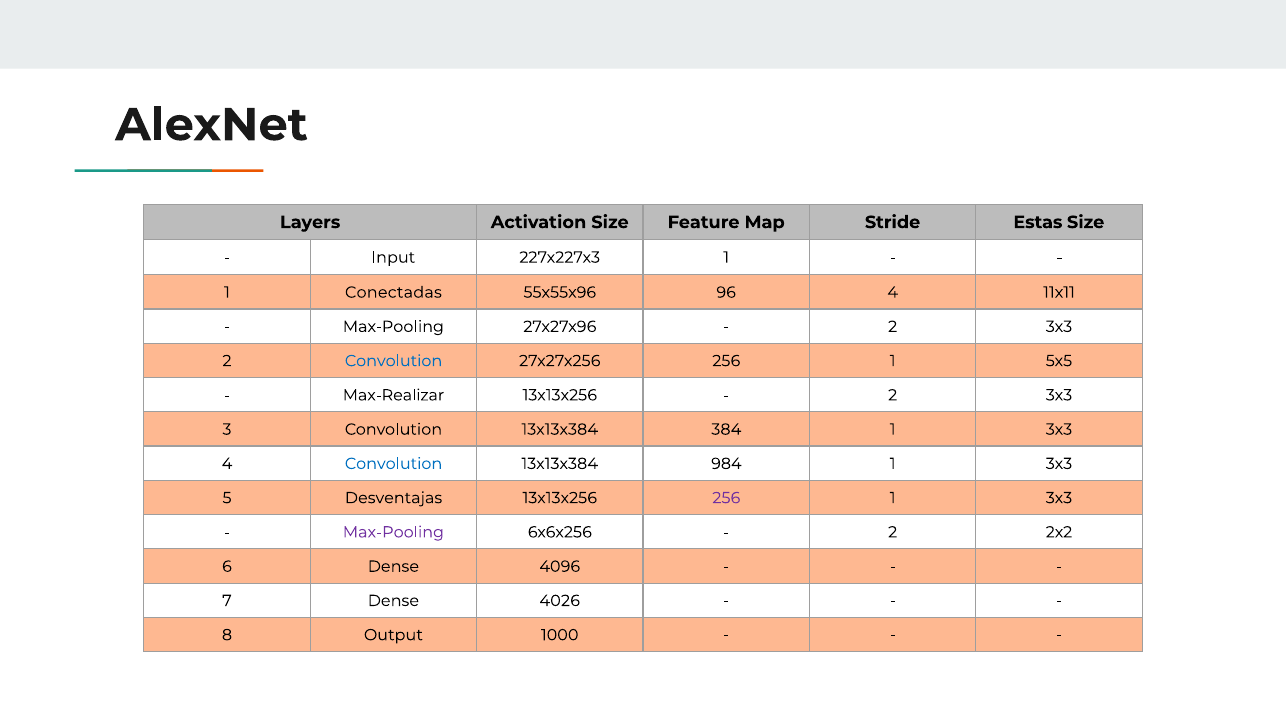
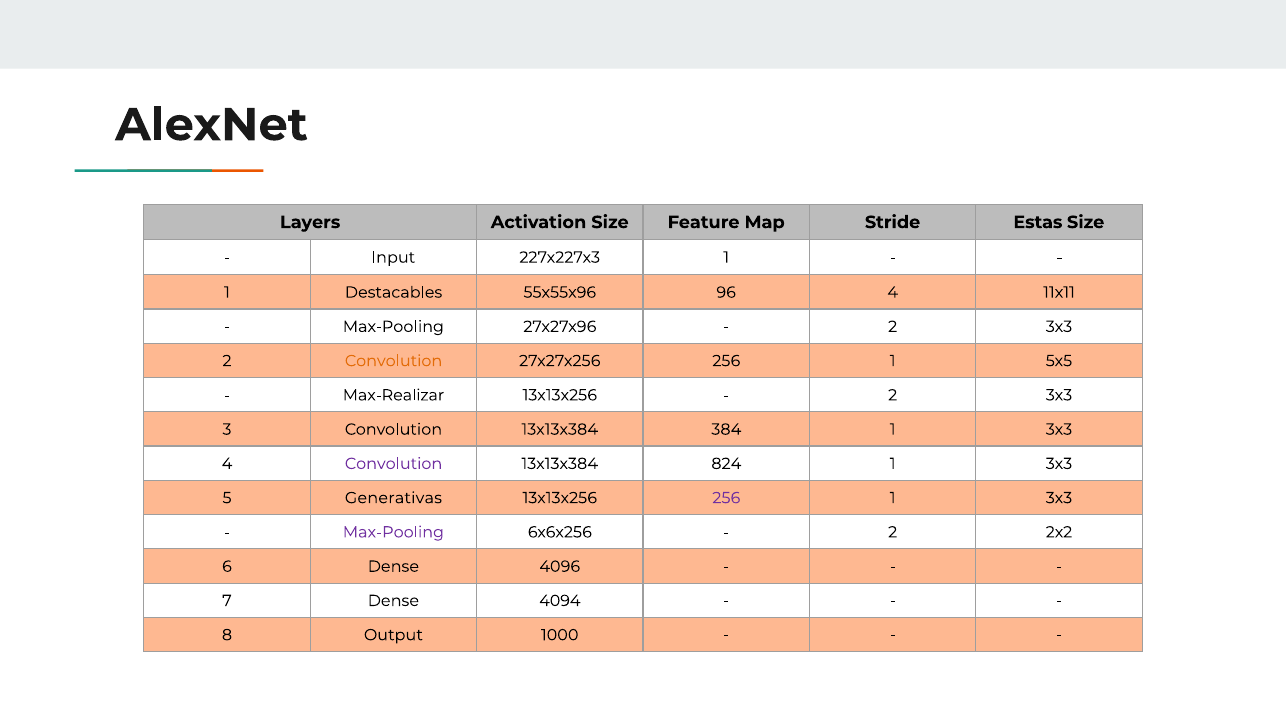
Conectadas: Conectadas -> Destacables
Convolution at (394, 361) colour: blue -> orange
Convolution at (394, 464) colour: blue -> purple
984: 984 -> 824
Desventajas: Desventajas -> Generativas
4026: 4026 -> 4094
